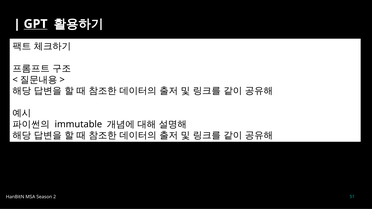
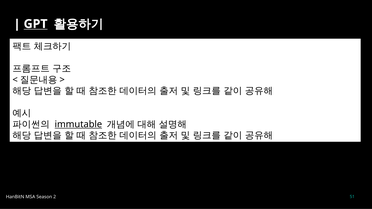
immutable underline: none -> present
